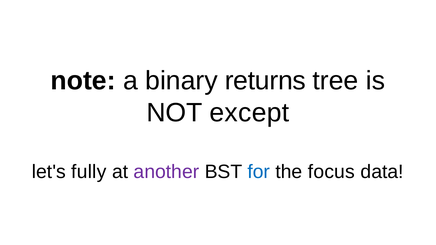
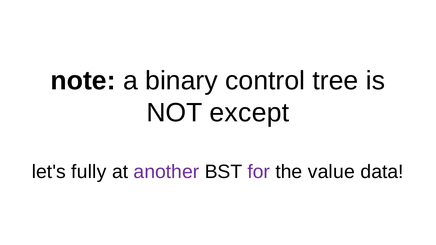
returns: returns -> control
for colour: blue -> purple
focus: focus -> value
